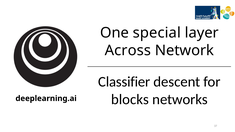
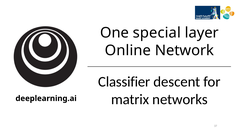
Across: Across -> Online
blocks: blocks -> matrix
